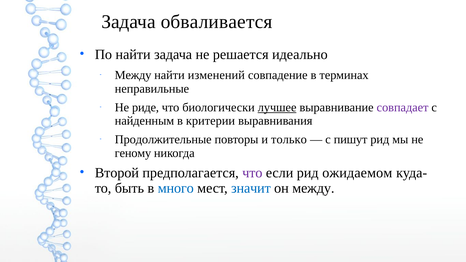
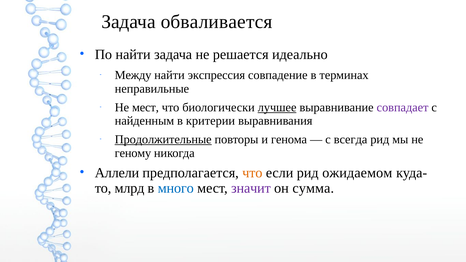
изменений: изменений -> экспрессия
Не риде: риде -> мест
Продолжительные underline: none -> present
только: только -> генома
пишут: пишут -> всегда
Второй: Второй -> Аллели
что at (252, 173) colour: purple -> orange
быть: быть -> млрд
значит colour: blue -> purple
он между: между -> сумма
